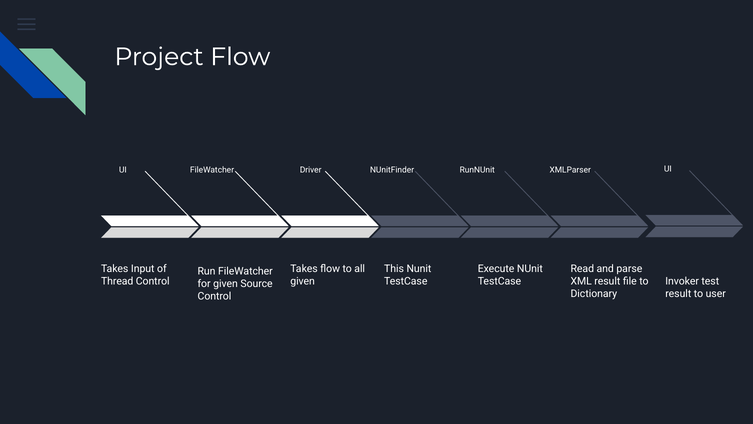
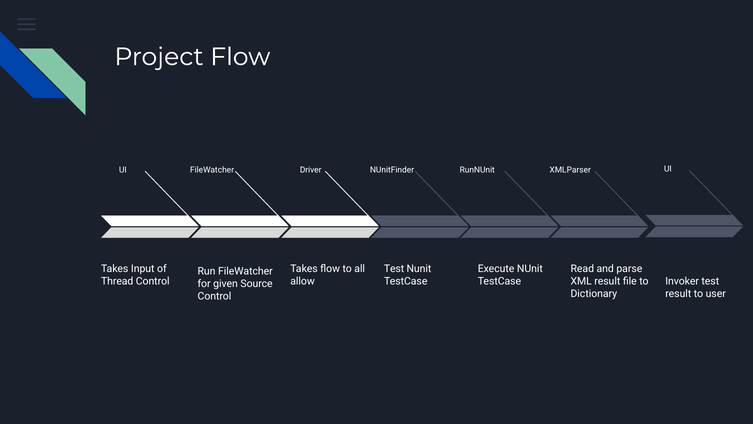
This at (394, 269): This -> Test
given at (303, 281): given -> allow
